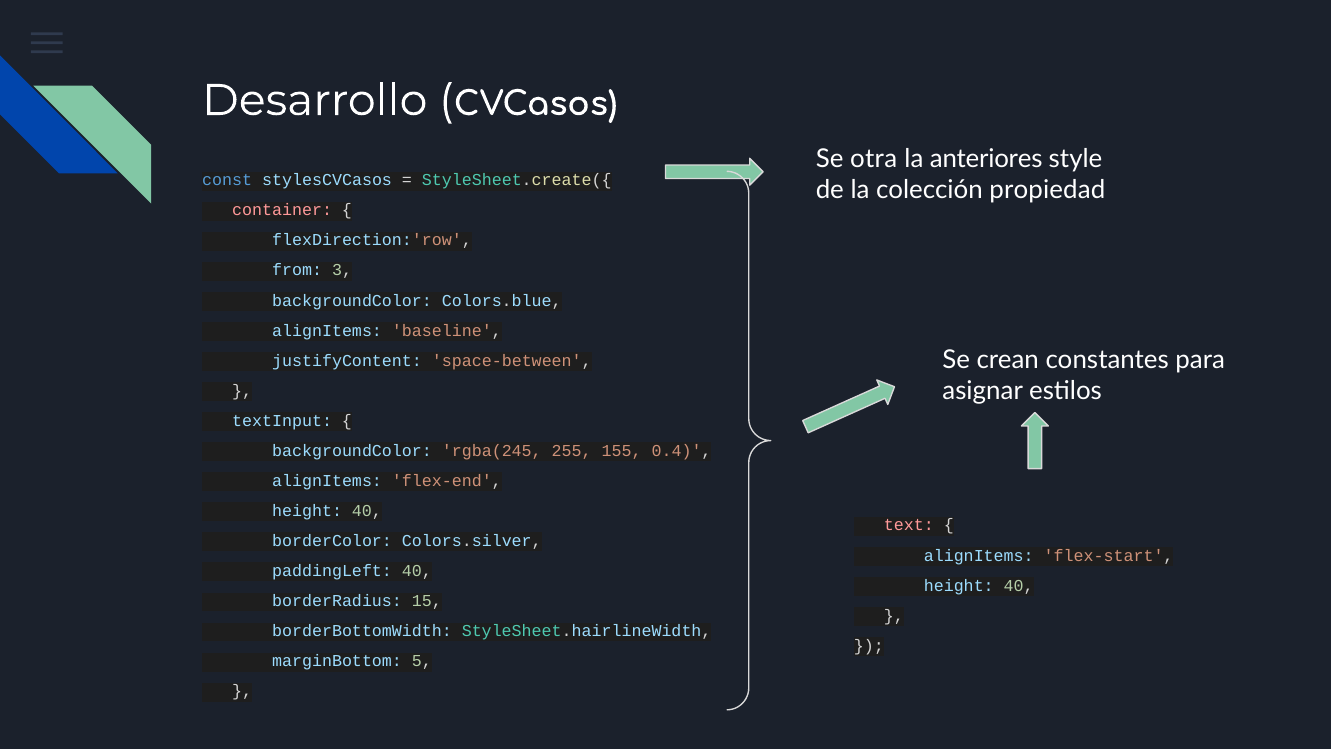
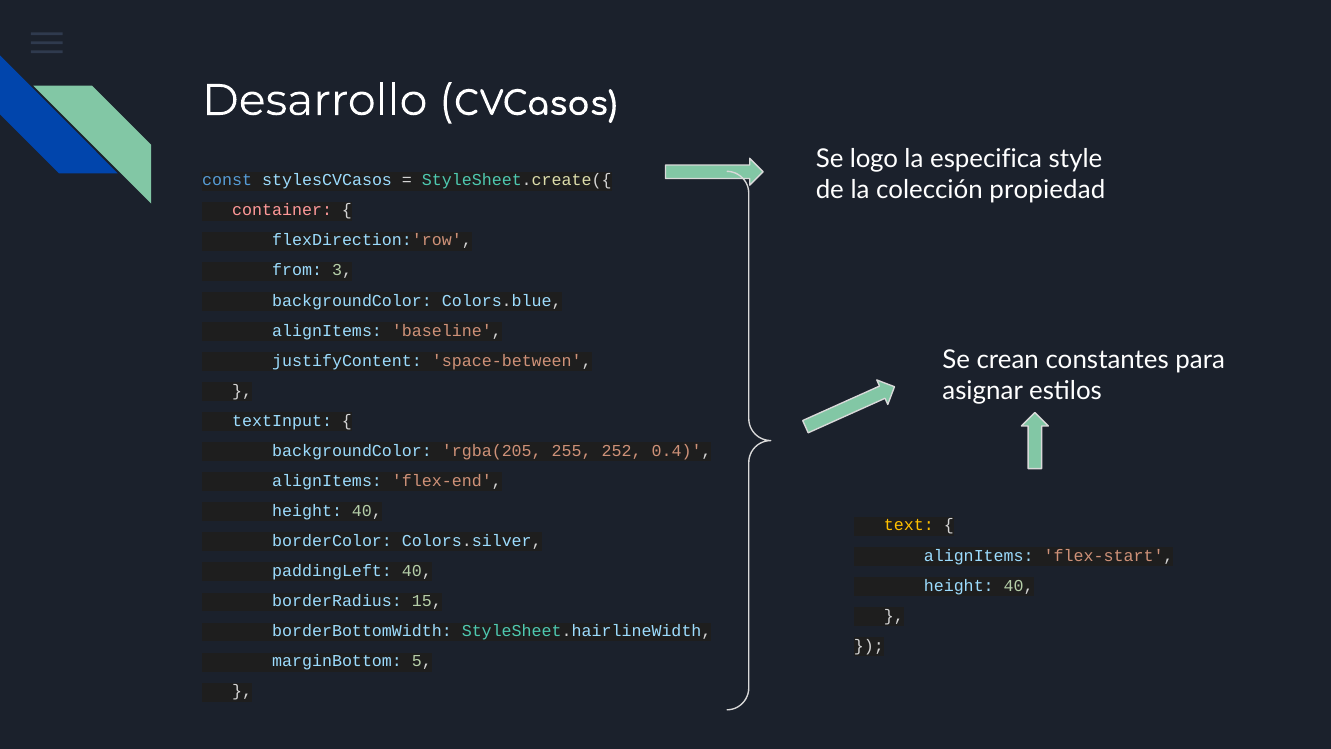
otra: otra -> logo
anteriores: anteriores -> especifica
rgba(245: rgba(245 -> rgba(205
155: 155 -> 252
text colour: pink -> yellow
